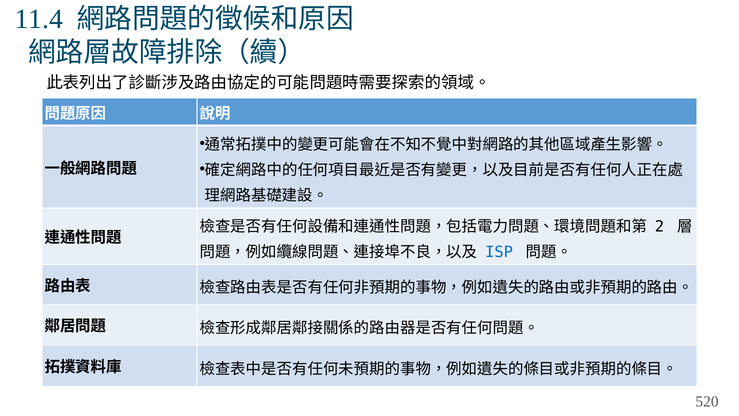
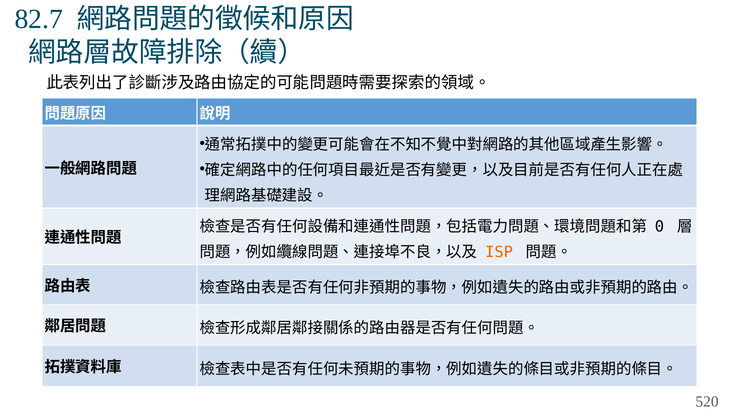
11.4: 11.4 -> 82.7
2: 2 -> 0
ISP colour: blue -> orange
